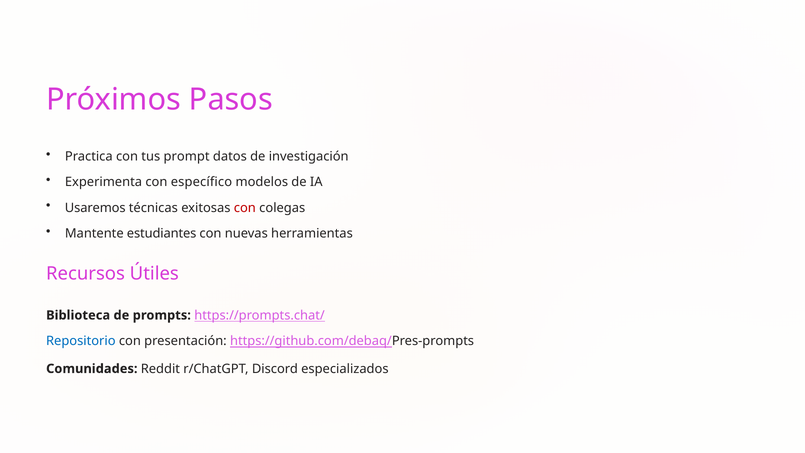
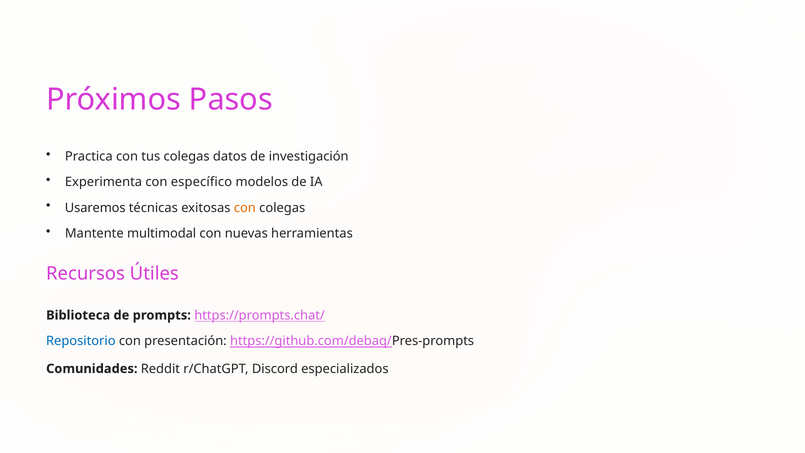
tus prompt: prompt -> colegas
con at (245, 208) colour: red -> orange
estudiantes: estudiantes -> multimodal
